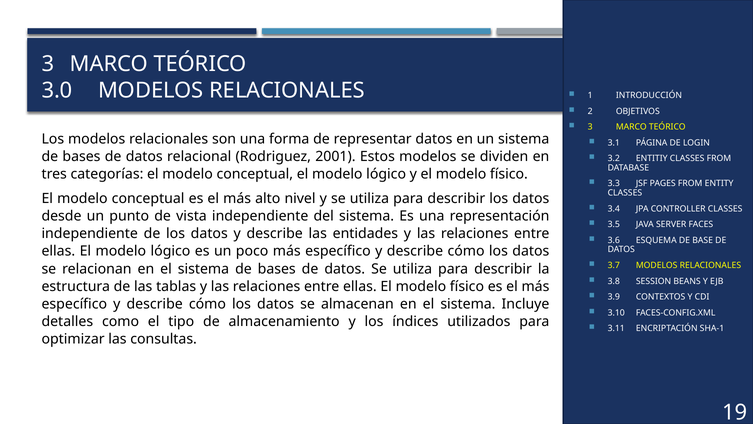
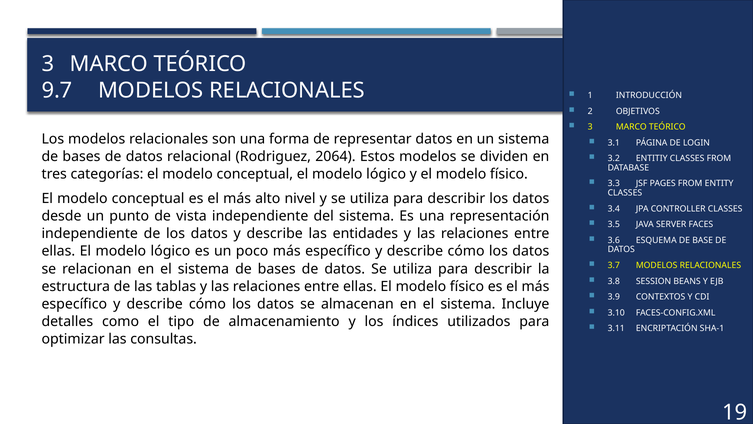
3.0: 3.0 -> 9.7
2001: 2001 -> 2064
